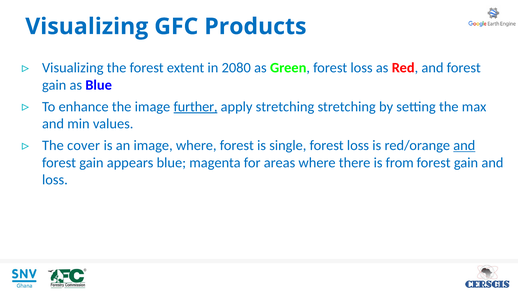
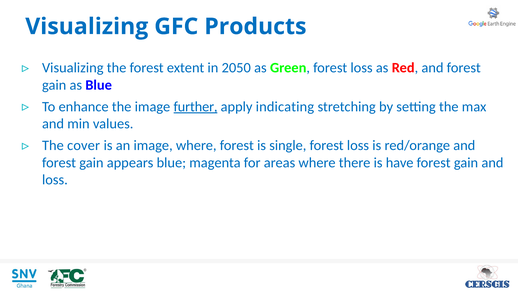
2080: 2080 -> 2050
apply stretching: stretching -> indicating
and at (464, 146) underline: present -> none
from: from -> have
